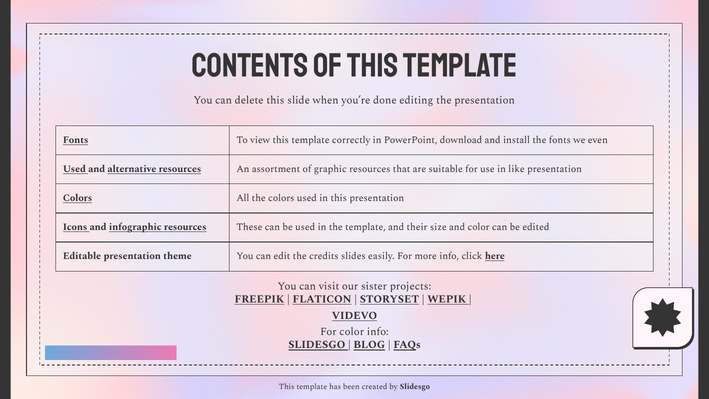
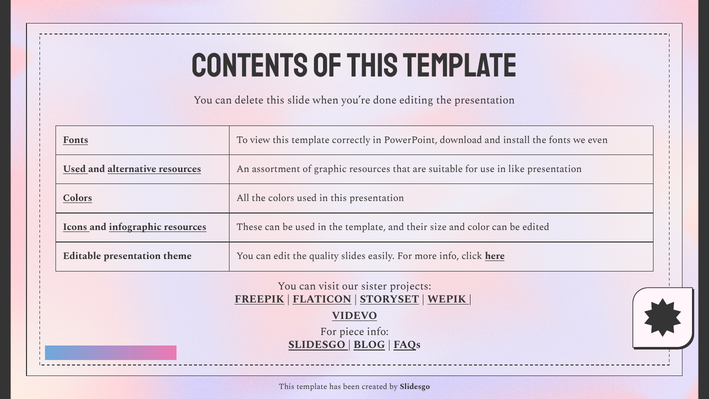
credits: credits -> quality
For color: color -> piece
